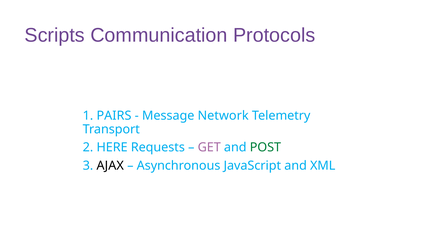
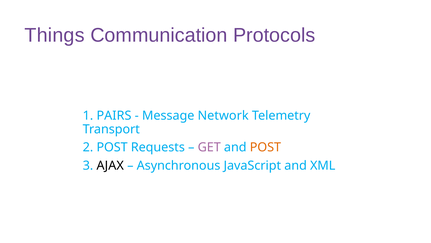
Scripts: Scripts -> Things
2 HERE: HERE -> POST
POST at (265, 147) colour: green -> orange
